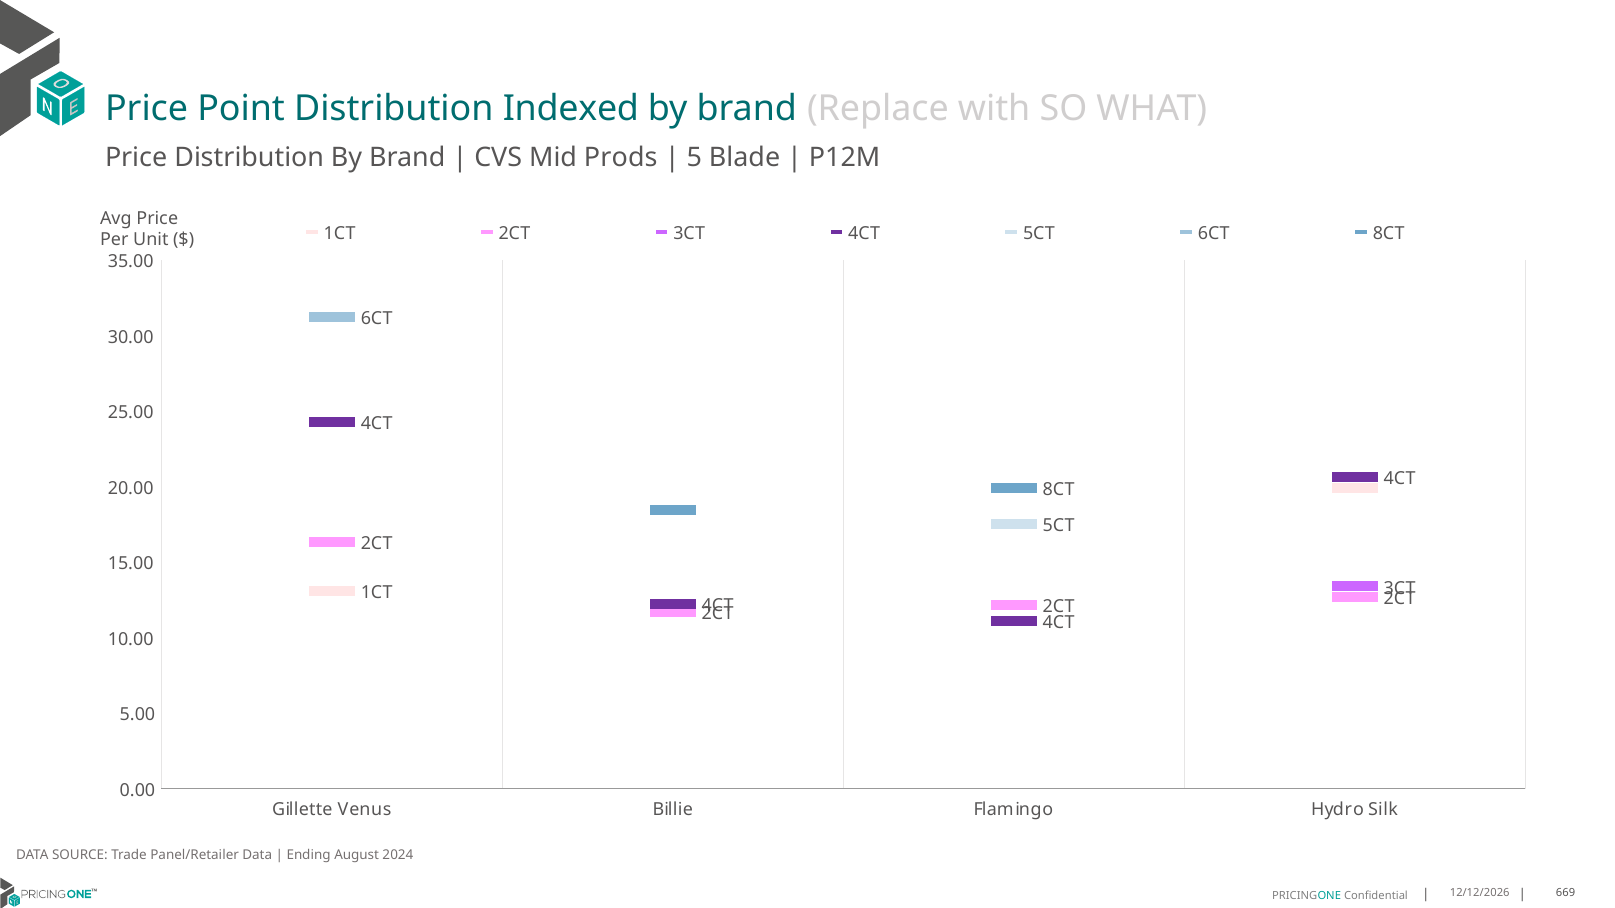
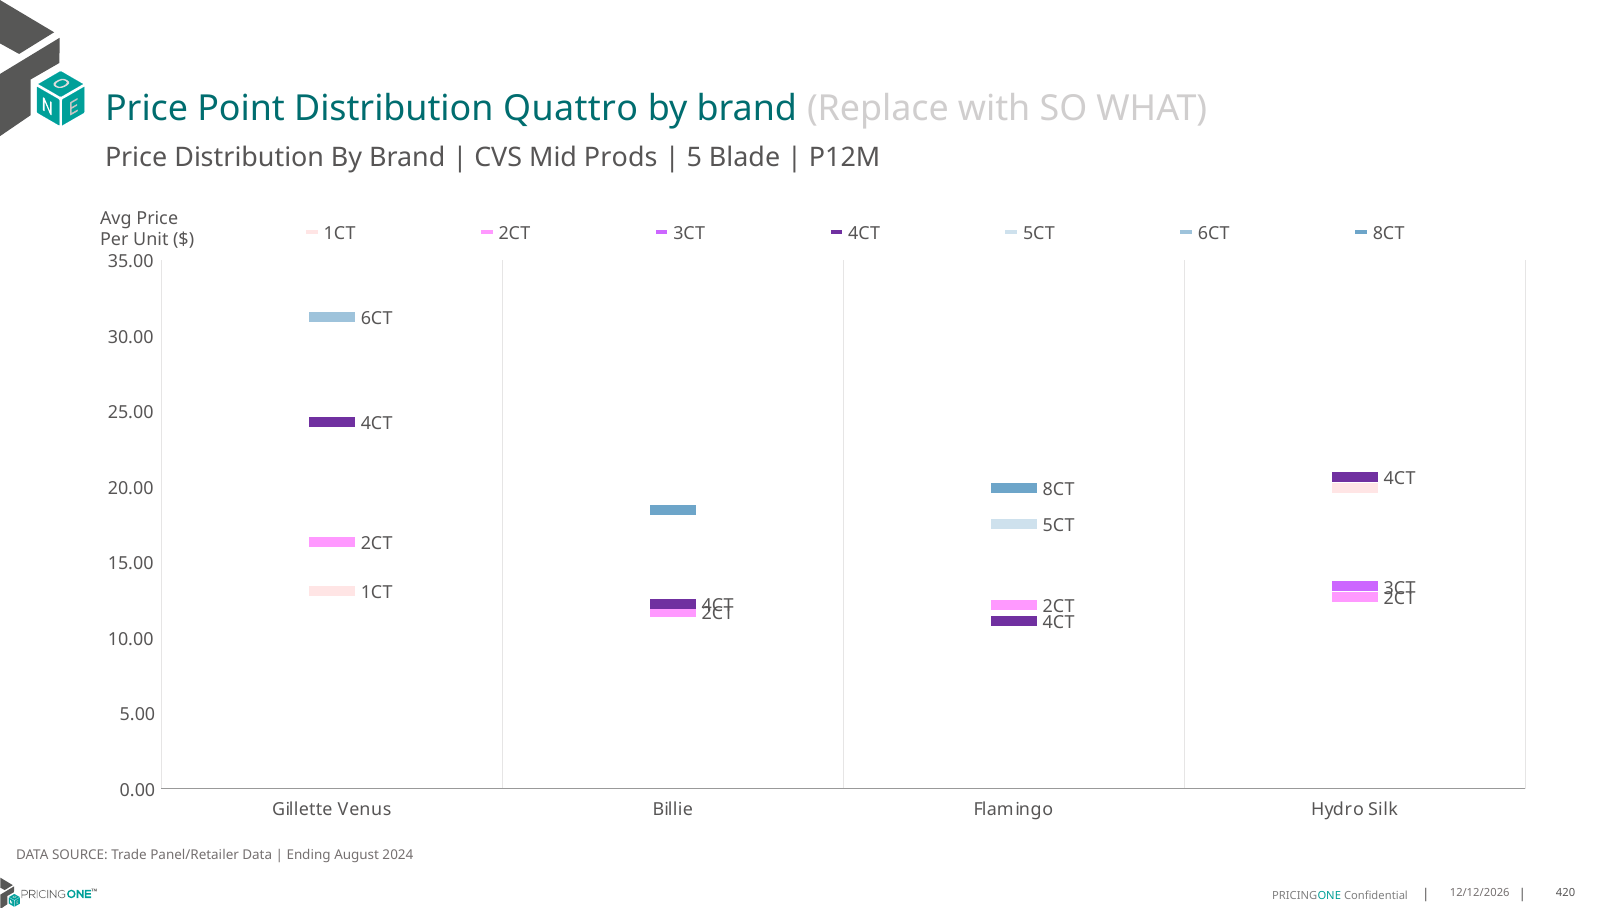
Indexed: Indexed -> Quattro
669: 669 -> 420
